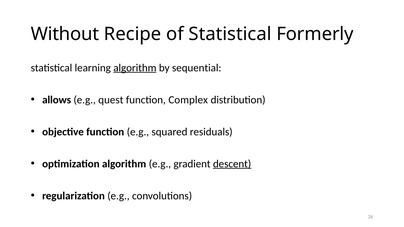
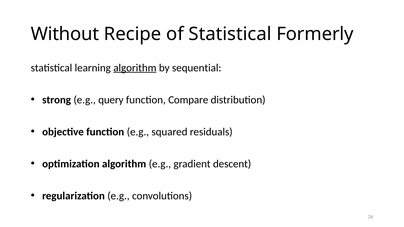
allows: allows -> strong
quest: quest -> query
Complex: Complex -> Compare
descent underline: present -> none
